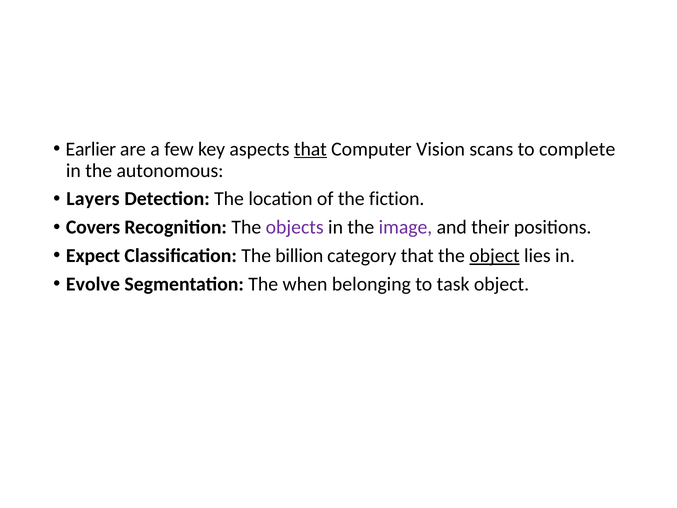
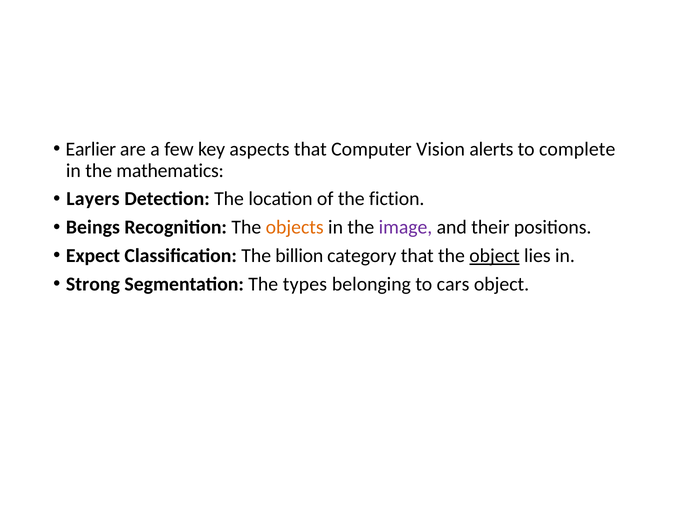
that at (310, 149) underline: present -> none
scans: scans -> alerts
autonomous: autonomous -> mathematics
Covers: Covers -> Beings
objects colour: purple -> orange
Evolve: Evolve -> Strong
when: when -> types
task: task -> cars
